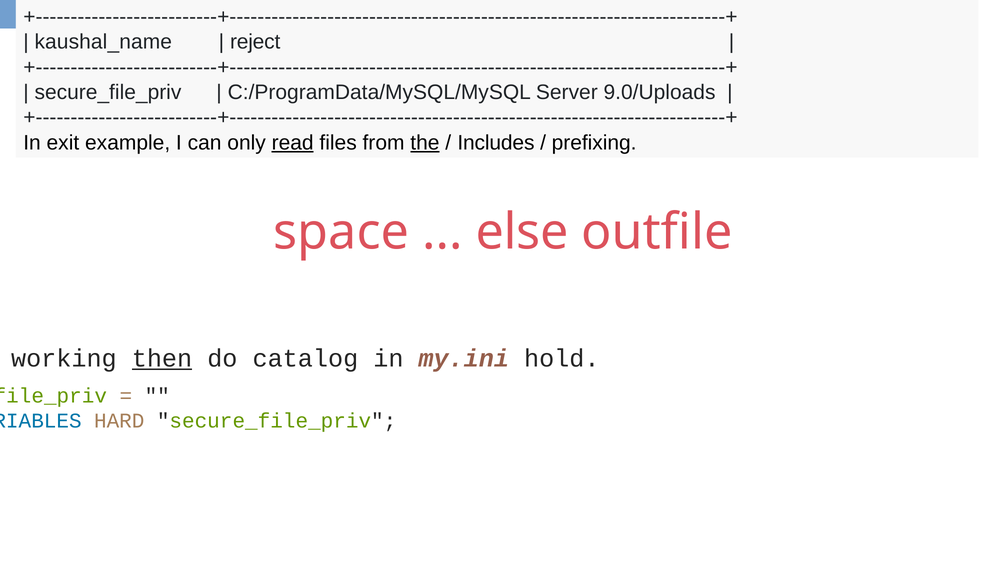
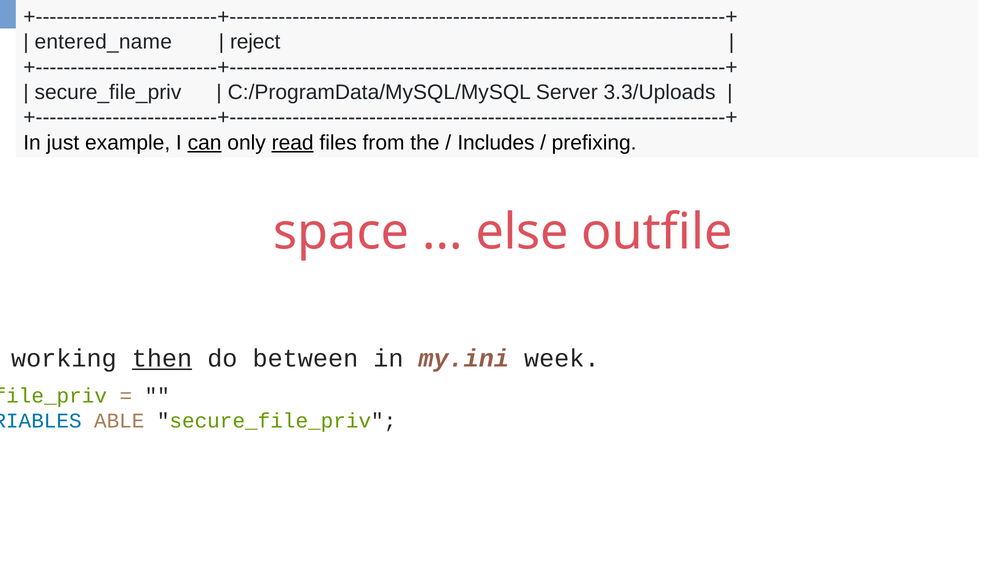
kaushal_name: kaushal_name -> entered_name
9.0/Uploads: 9.0/Uploads -> 3.3/Uploads
exit: exit -> just
can underline: none -> present
the underline: present -> none
catalog: catalog -> between
hold: hold -> week
HARD: HARD -> ABLE
